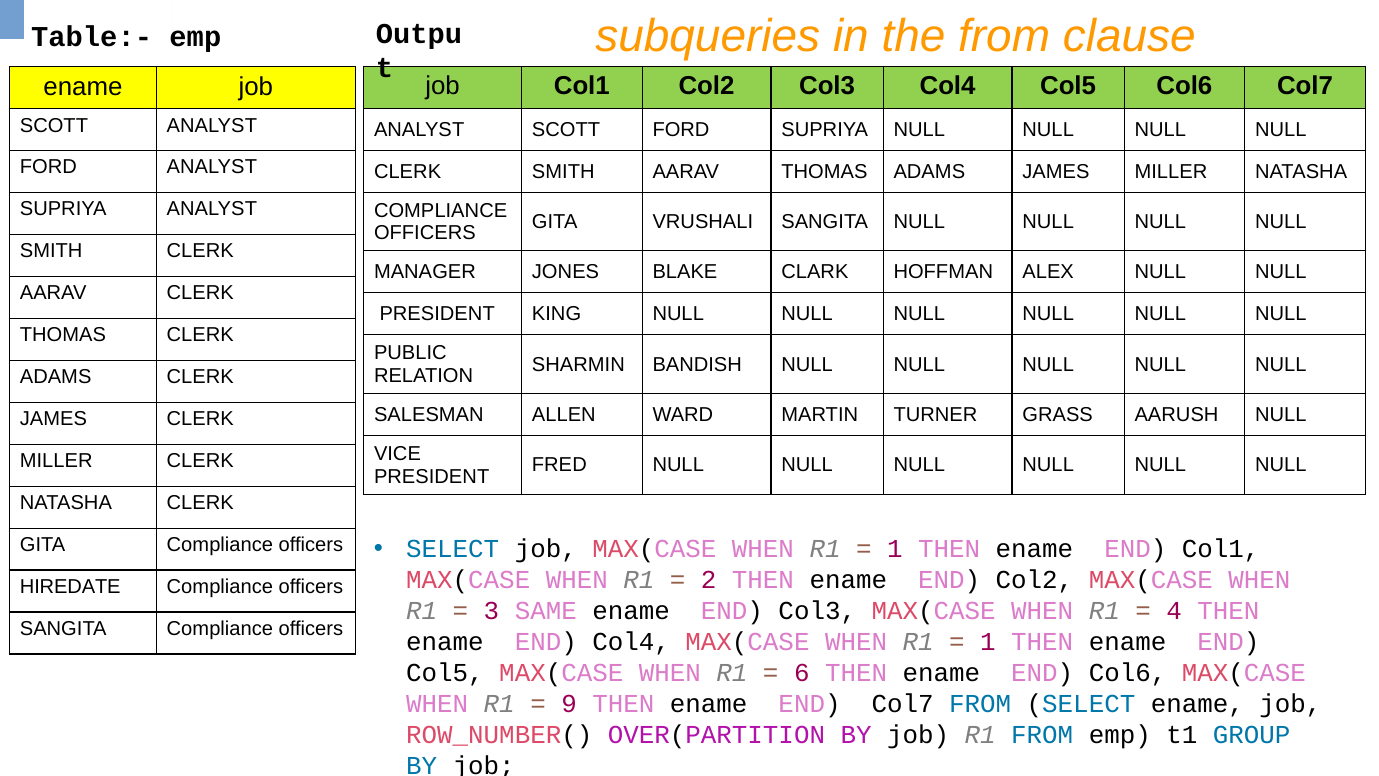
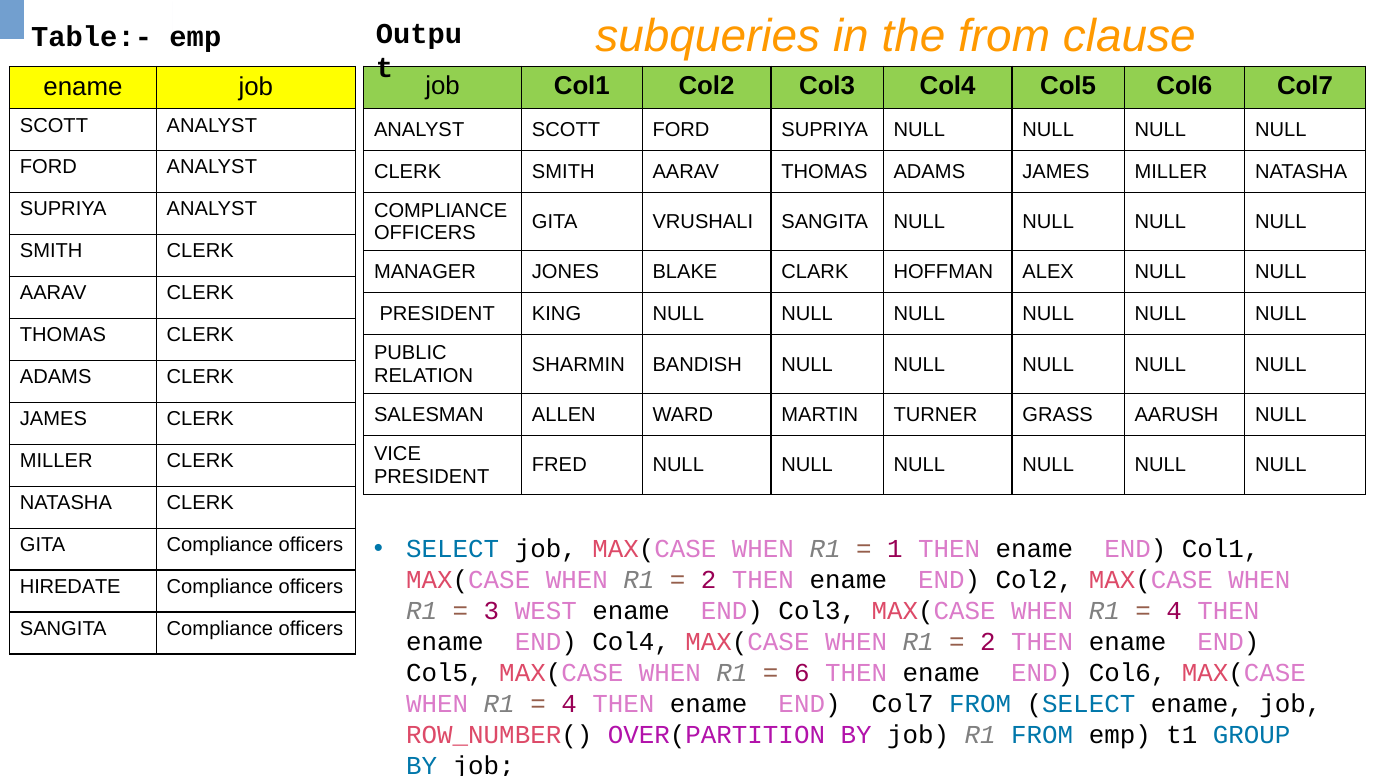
SAME: SAME -> WEST
1 at (988, 642): 1 -> 2
9 at (569, 704): 9 -> 4
